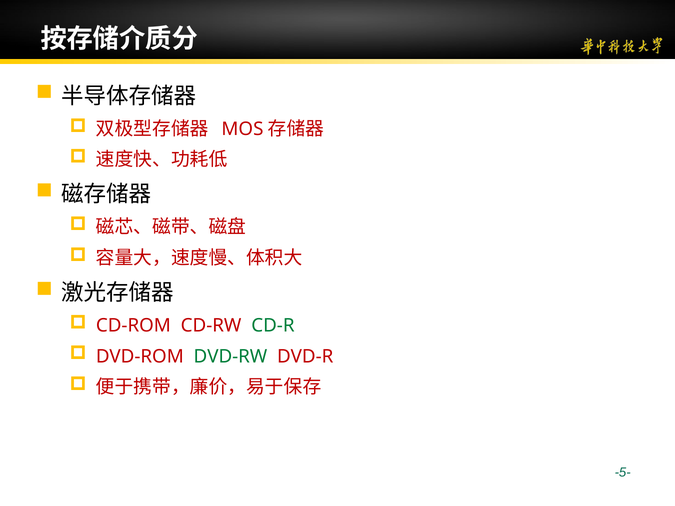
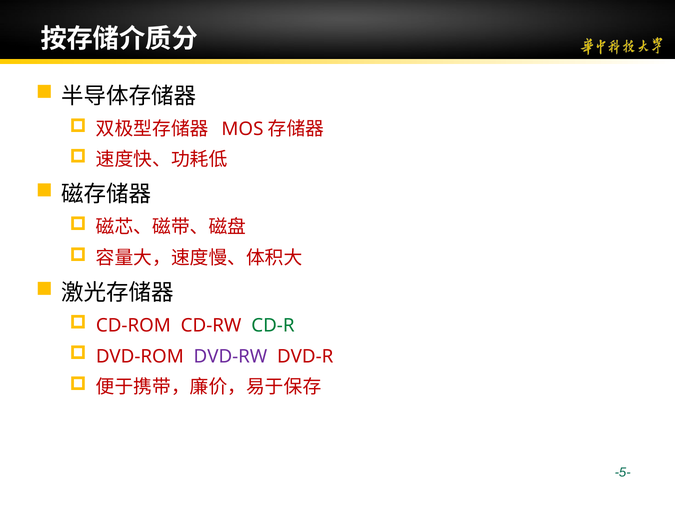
DVD-RW colour: green -> purple
